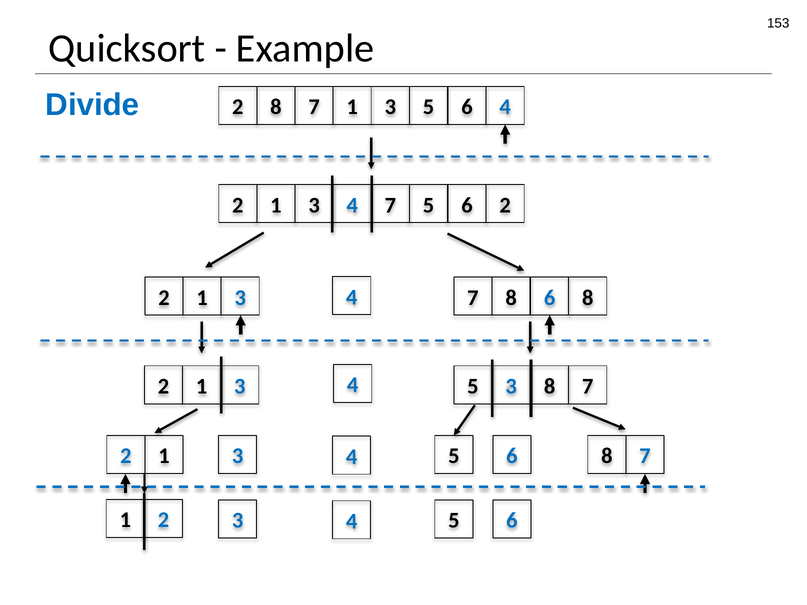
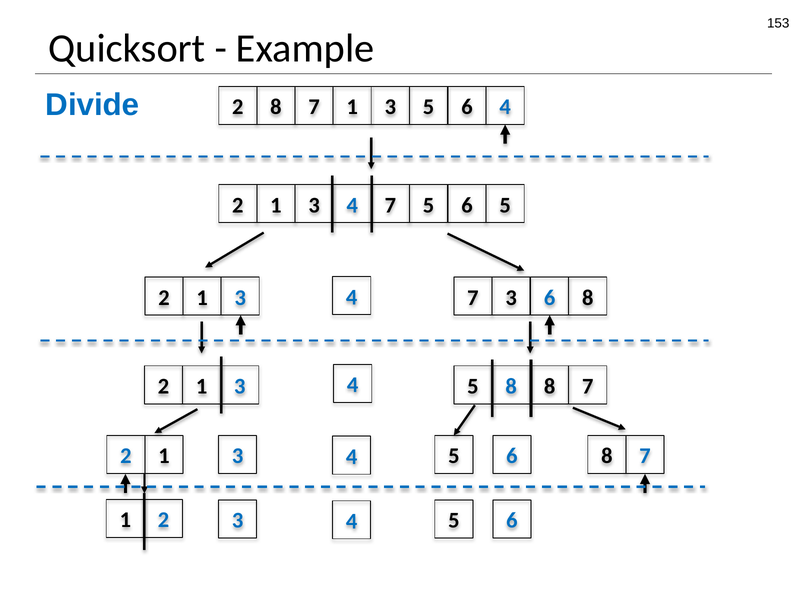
6 2: 2 -> 5
7 8: 8 -> 3
3 at (511, 387): 3 -> 8
